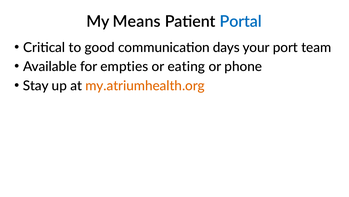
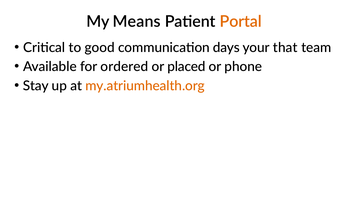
Portal colour: blue -> orange
port: port -> that
empties: empties -> ordered
eating: eating -> placed
